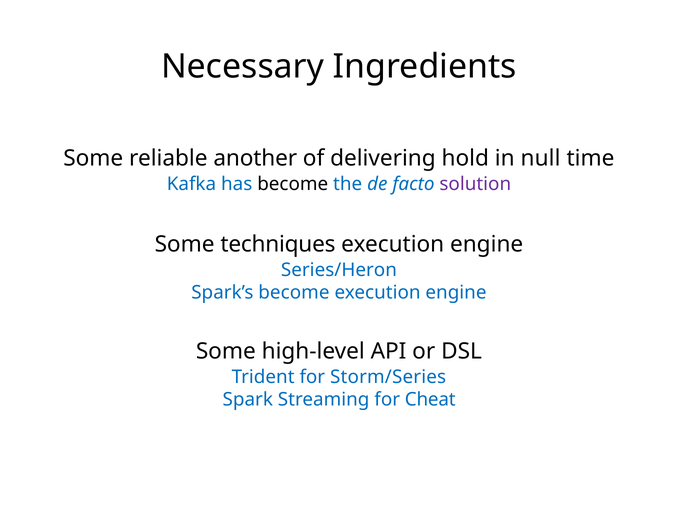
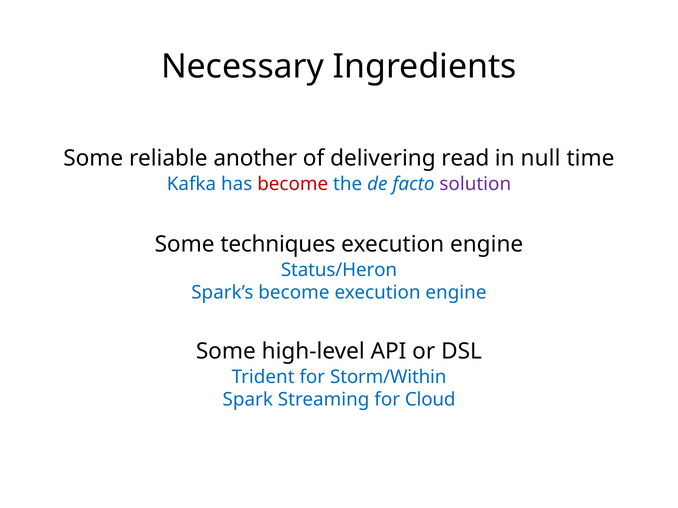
hold: hold -> read
become at (293, 184) colour: black -> red
Series/Heron: Series/Heron -> Status/Heron
Storm/Series: Storm/Series -> Storm/Within
Cheat: Cheat -> Cloud
